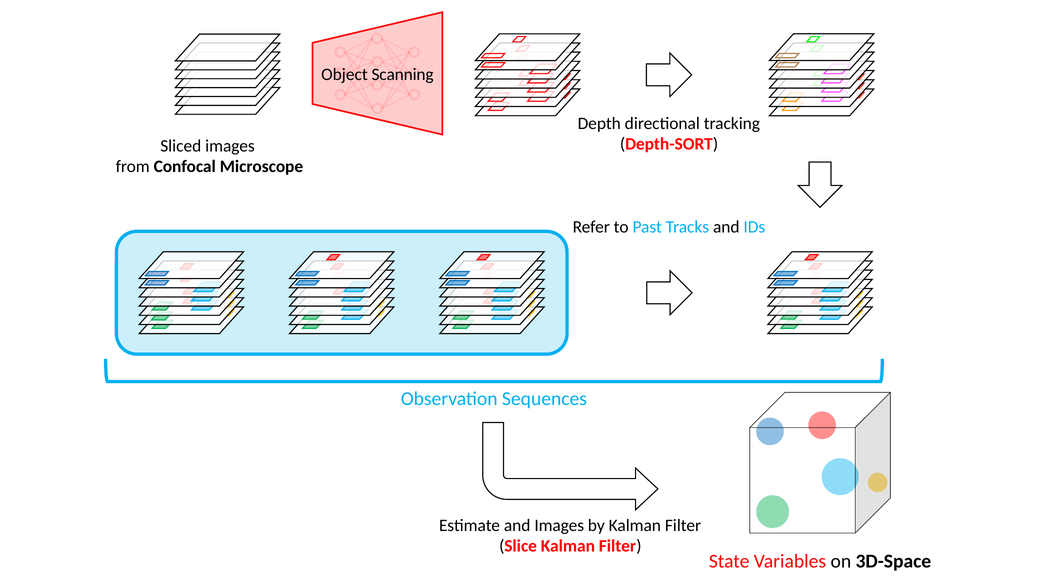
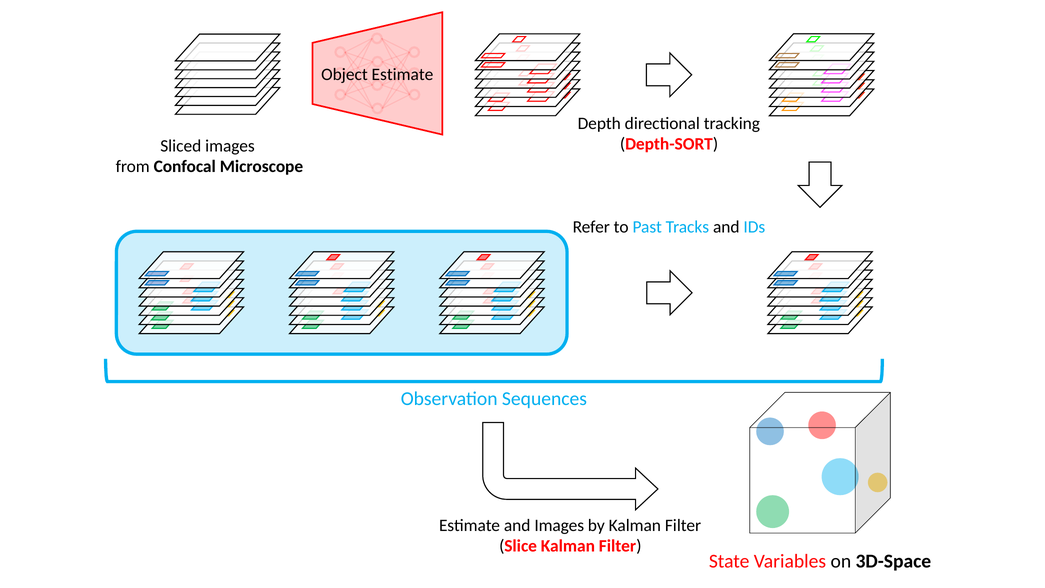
Object Scanning: Scanning -> Estimate
